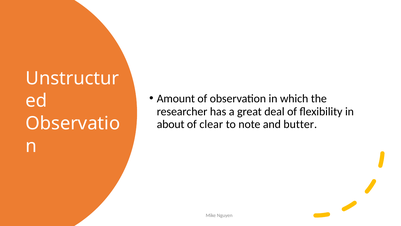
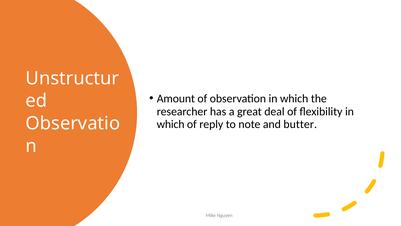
about at (171, 124): about -> which
clear: clear -> reply
